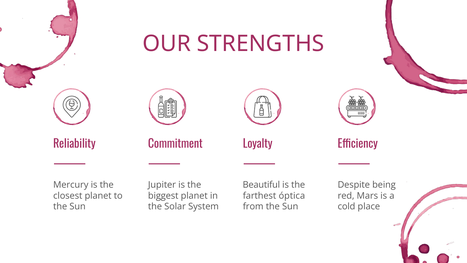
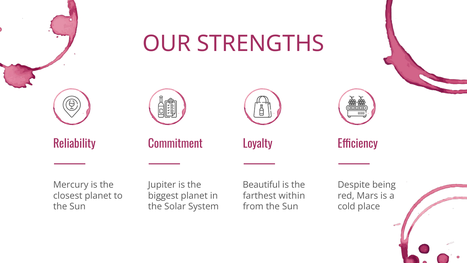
óptica: óptica -> within
